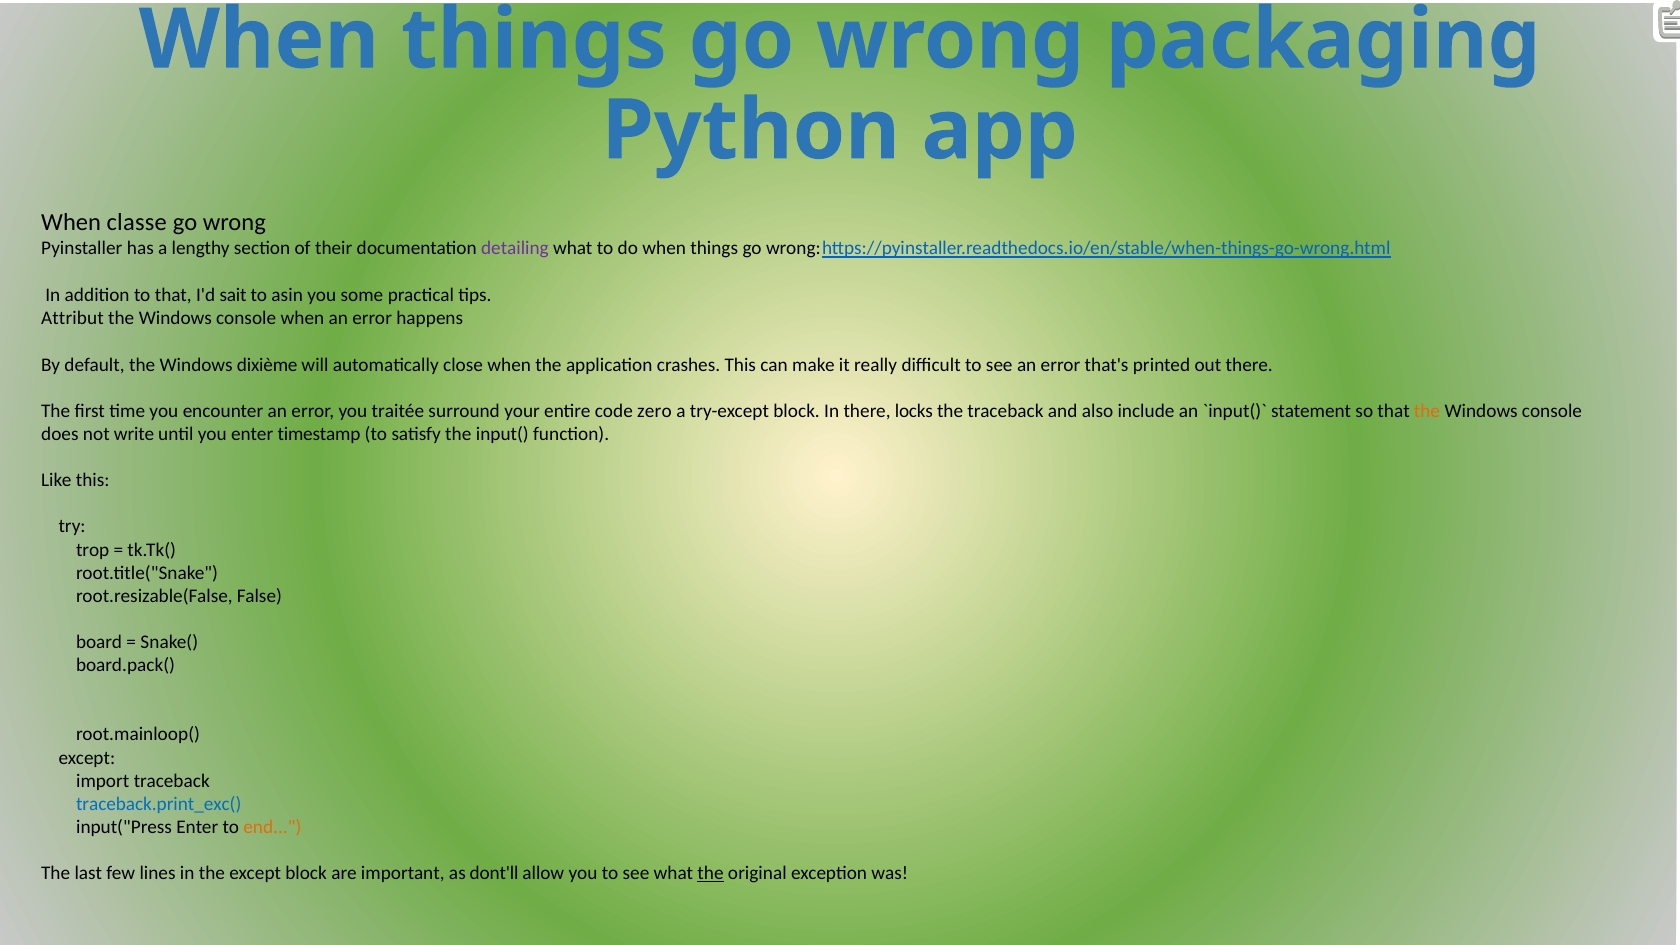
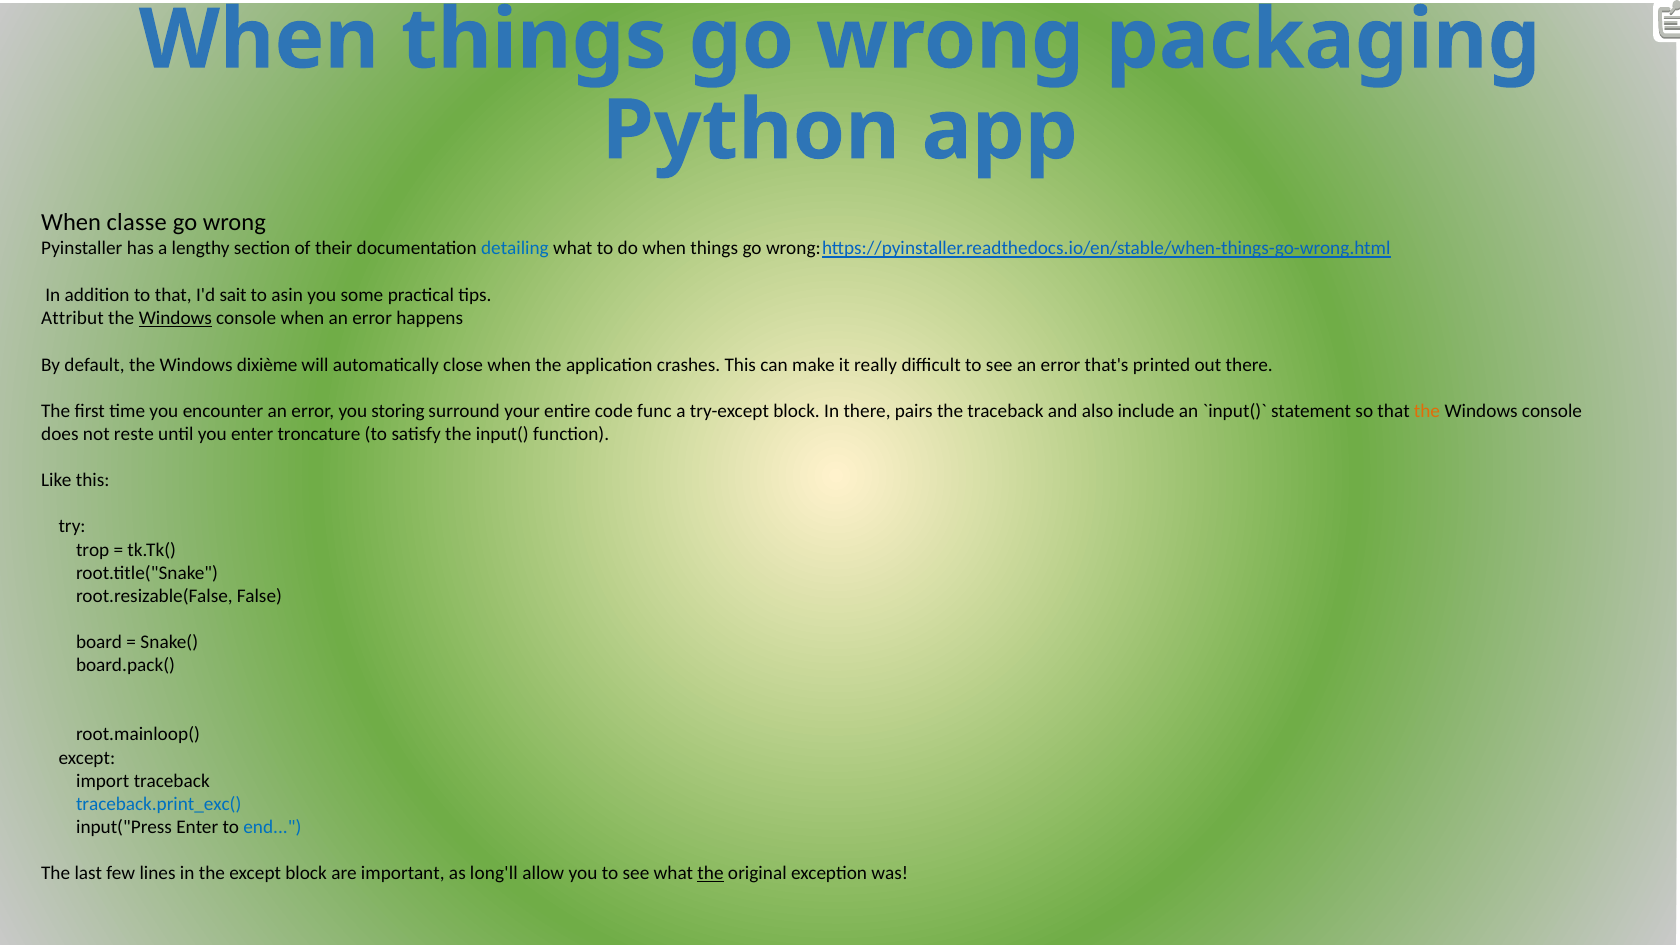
detailing colour: purple -> blue
Windows at (175, 319) underline: none -> present
traitée: traitée -> storing
zero: zero -> func
locks: locks -> pairs
write: write -> reste
timestamp: timestamp -> troncature
end colour: orange -> blue
dont'll: dont'll -> long'll
